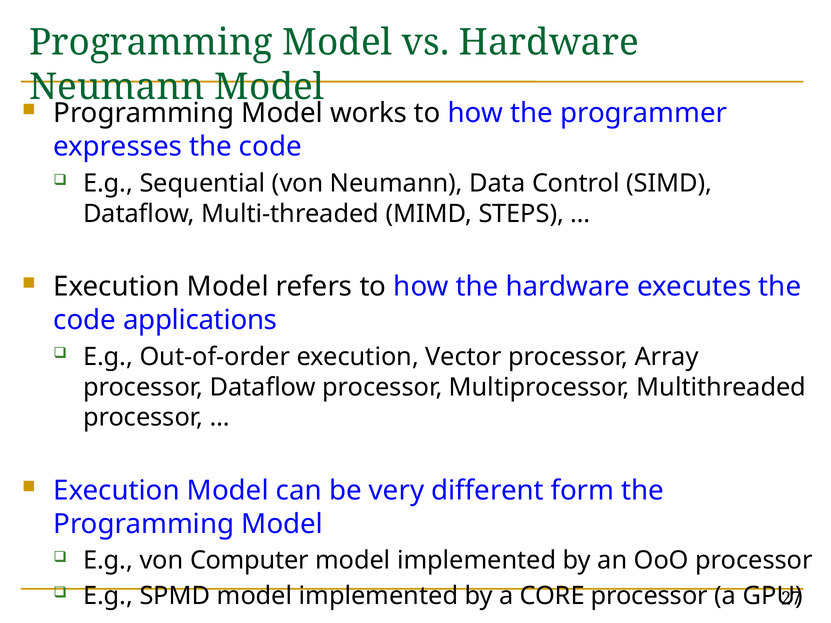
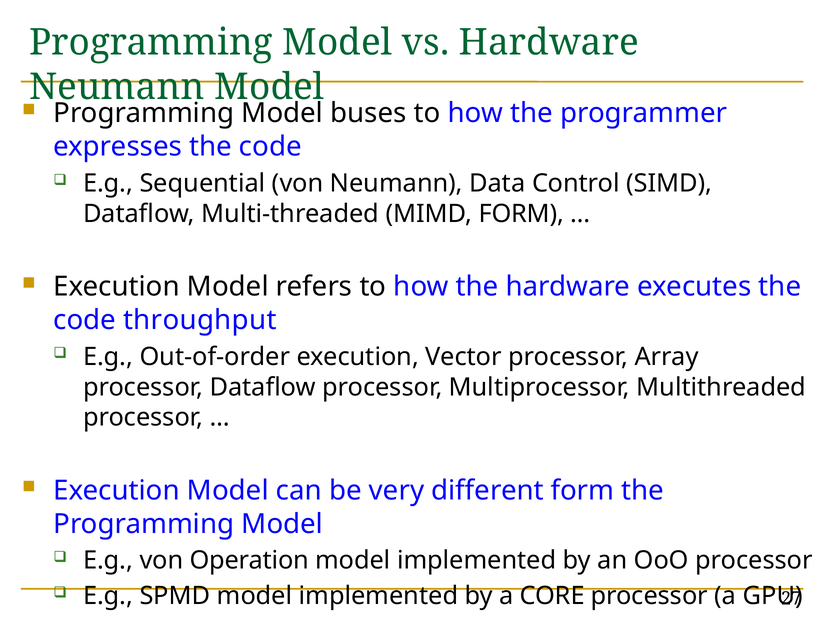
works: works -> buses
MIMD STEPS: STEPS -> FORM
applications: applications -> throughput
Computer: Computer -> Operation
